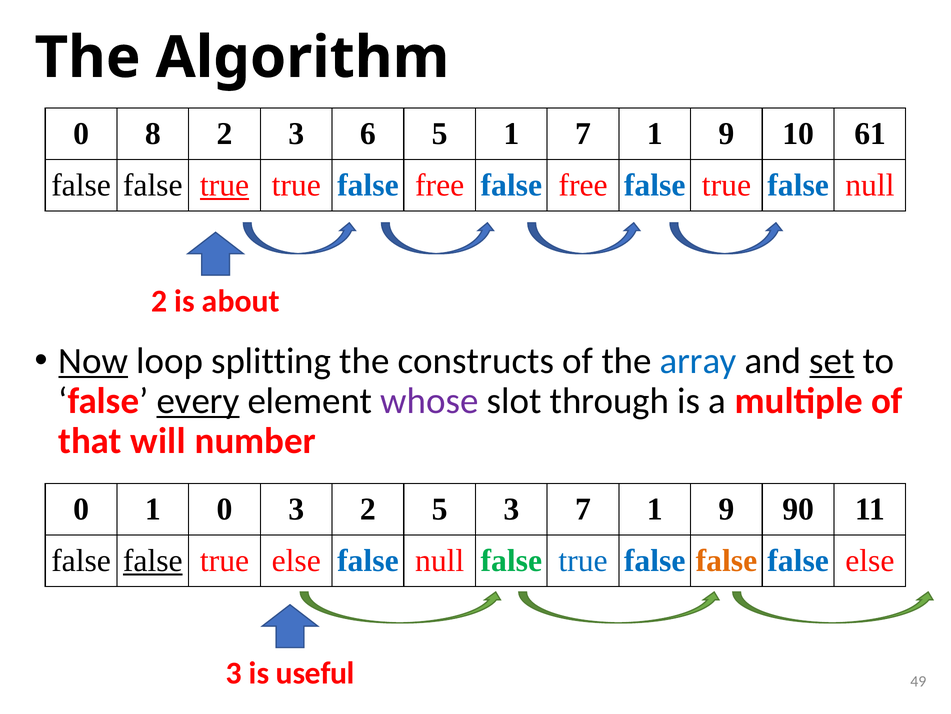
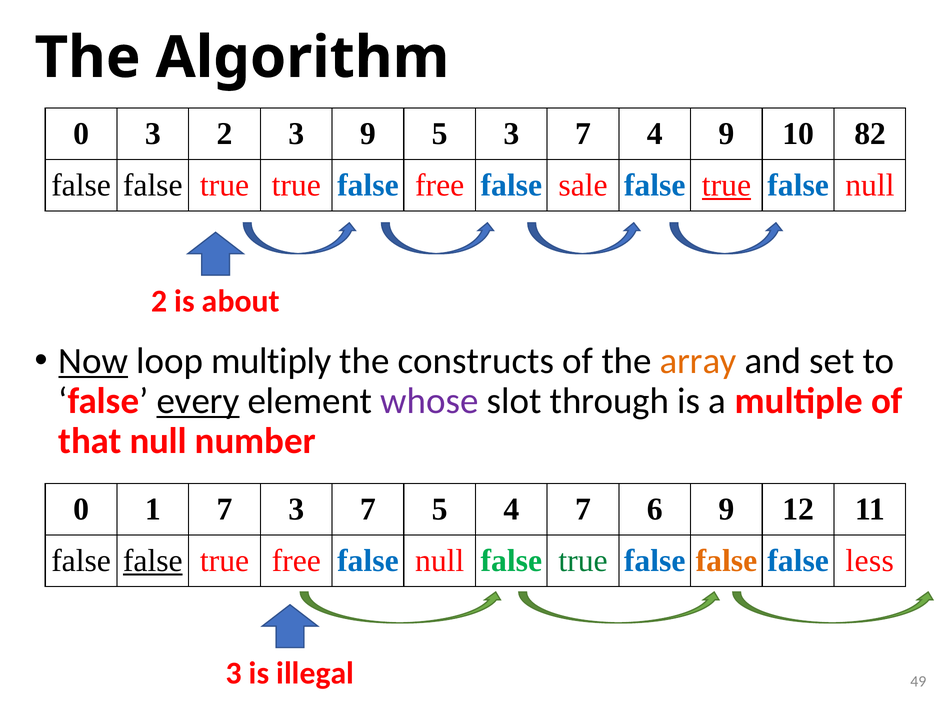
0 8: 8 -> 3
3 6: 6 -> 9
5 1: 1 -> 3
1 at (655, 134): 1 -> 4
61: 61 -> 82
true at (225, 185) underline: present -> none
free at (583, 185): free -> sale
true at (726, 185) underline: none -> present
splitting: splitting -> multiply
array colour: blue -> orange
set underline: present -> none
that will: will -> null
1 0: 0 -> 7
2 at (368, 509): 2 -> 7
5 3: 3 -> 4
1 at (655, 509): 1 -> 6
90: 90 -> 12
true else: else -> free
true at (583, 560) colour: blue -> green
false else: else -> less
useful: useful -> illegal
